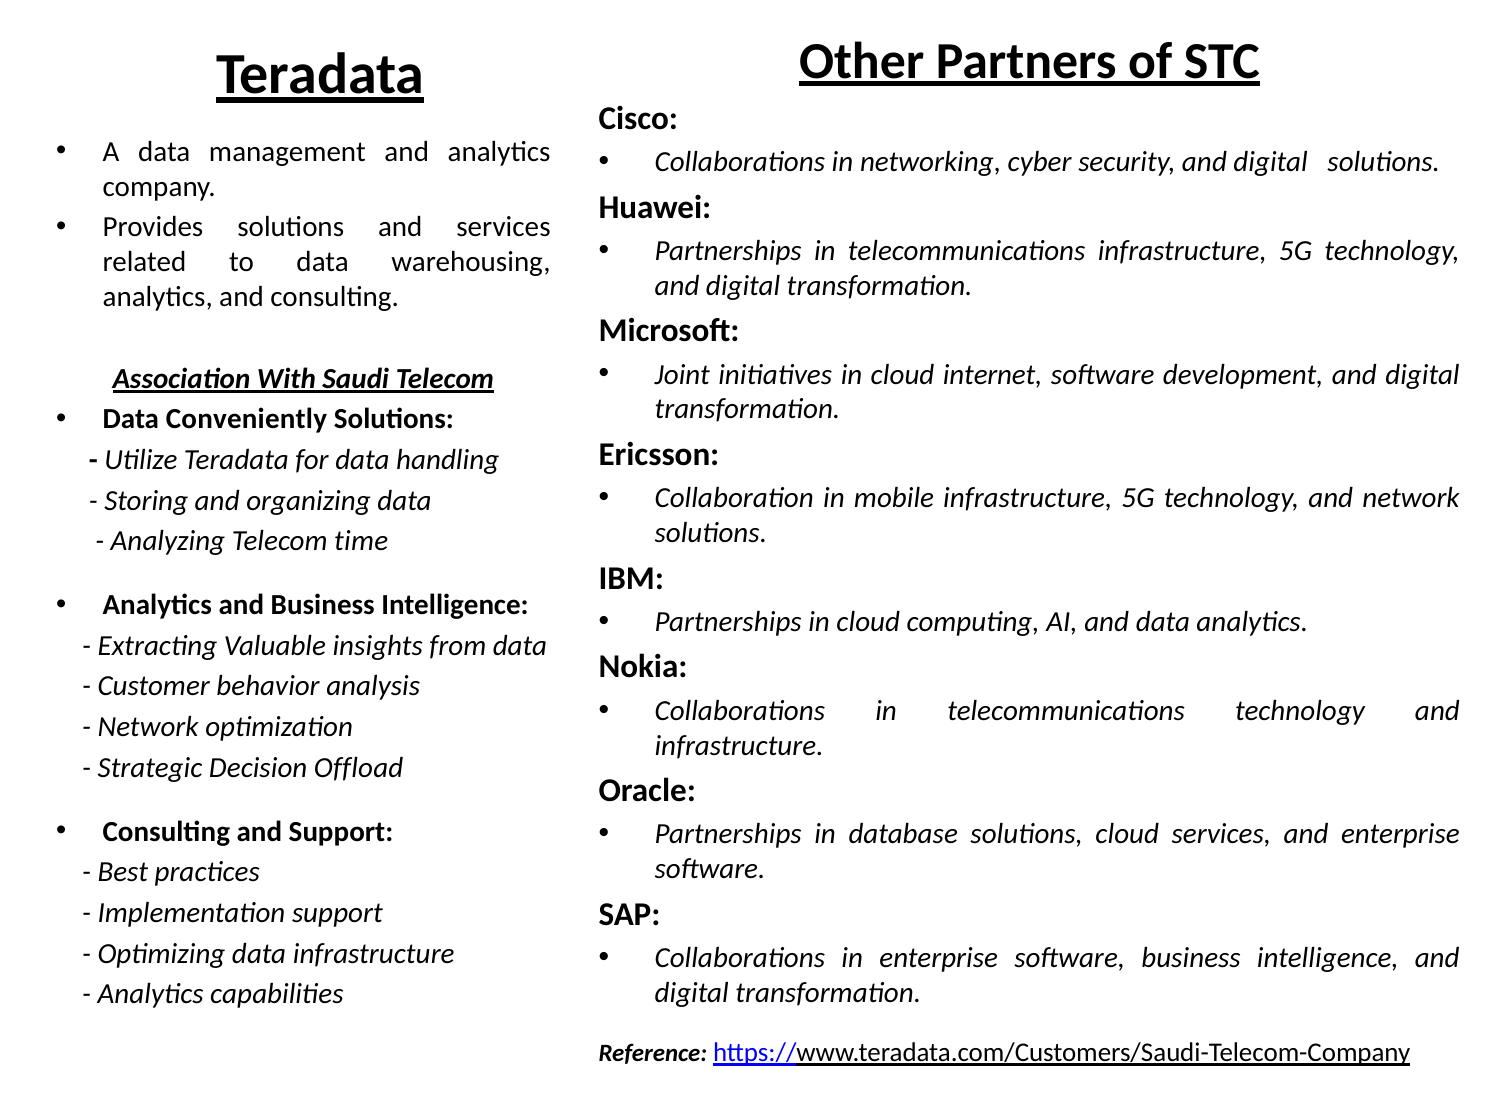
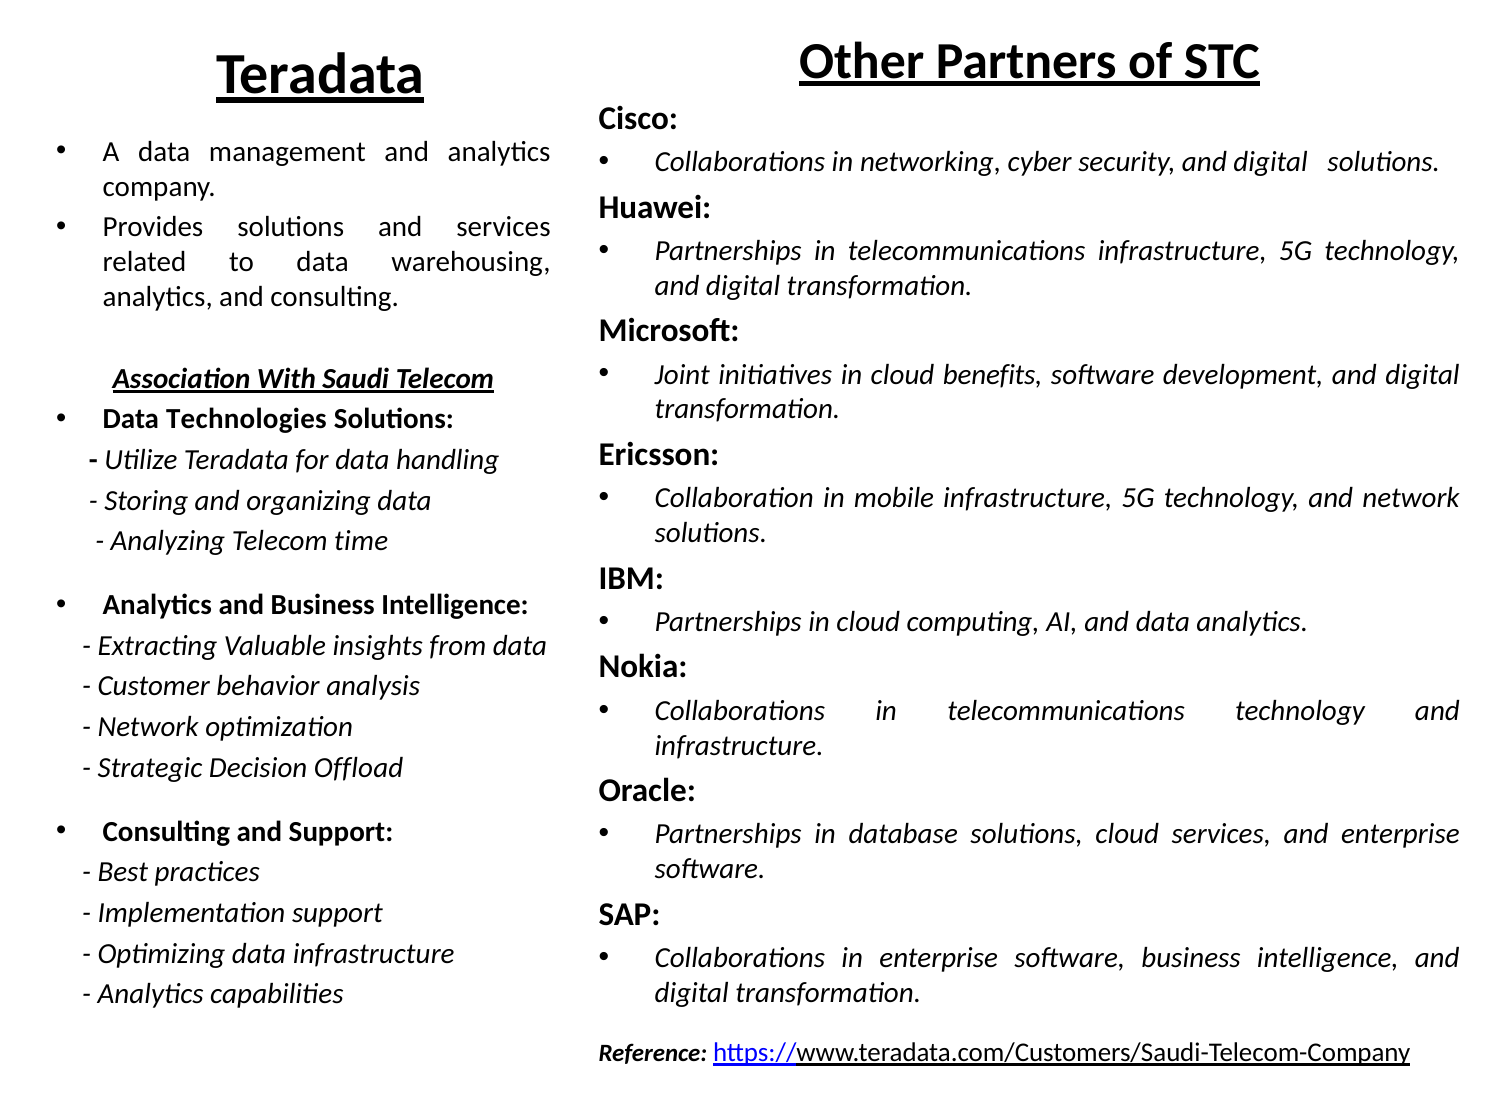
internet: internet -> benefits
Conveniently: Conveniently -> Technologies
